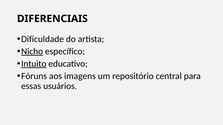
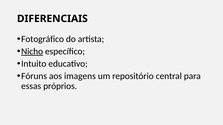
Dificuldade: Dificuldade -> Fotográfico
Intuito underline: present -> none
usuários: usuários -> próprios
